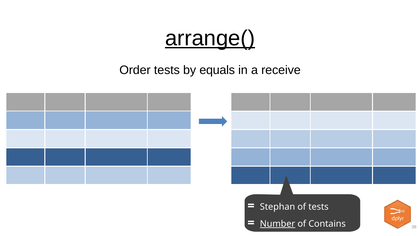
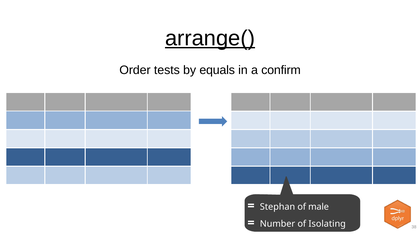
receive: receive -> confirm
of tests: tests -> male
Number underline: present -> none
Contains: Contains -> Isolating
